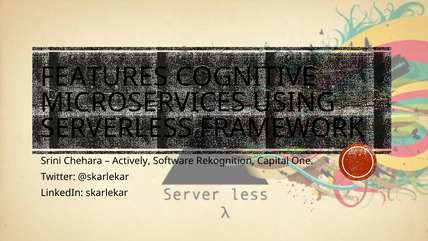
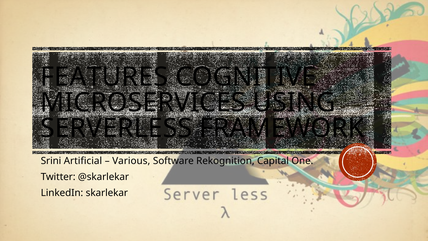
Chehara: Chehara -> Artificial
Actively: Actively -> Various
